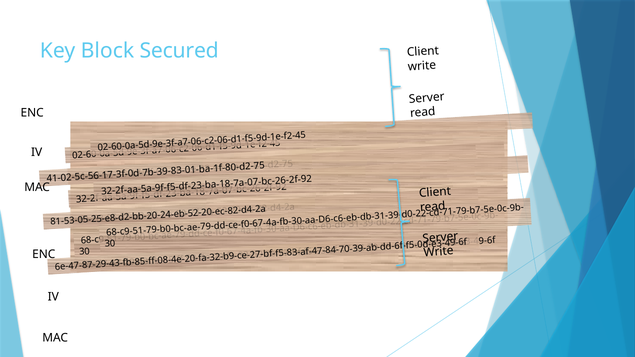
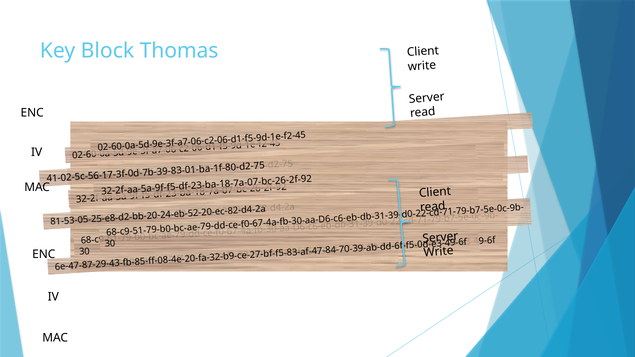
Secured: Secured -> Thomas
